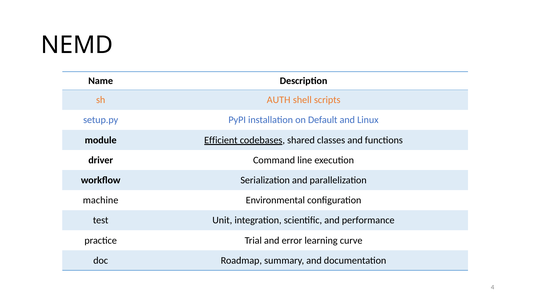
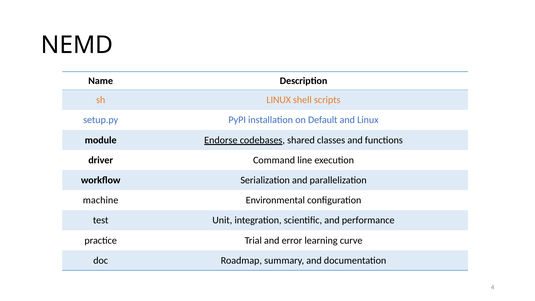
sh AUTH: AUTH -> LINUX
Efficient: Efficient -> Endorse
